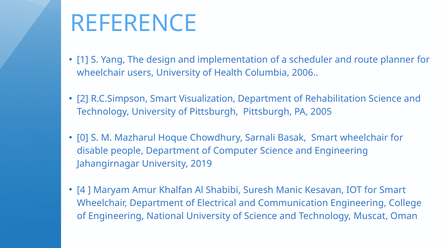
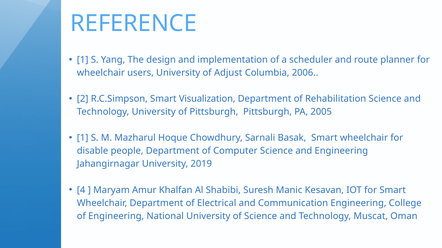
Health: Health -> Adjust
0 at (83, 138): 0 -> 1
